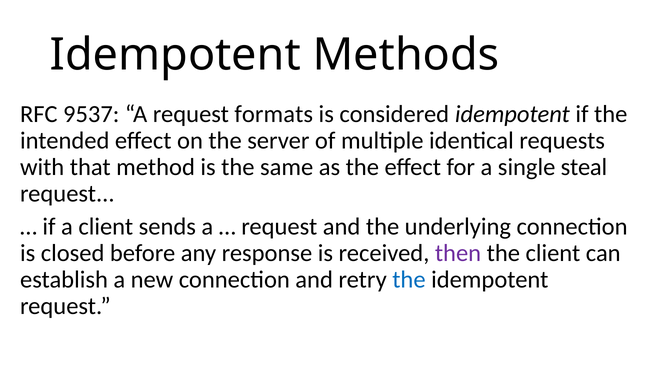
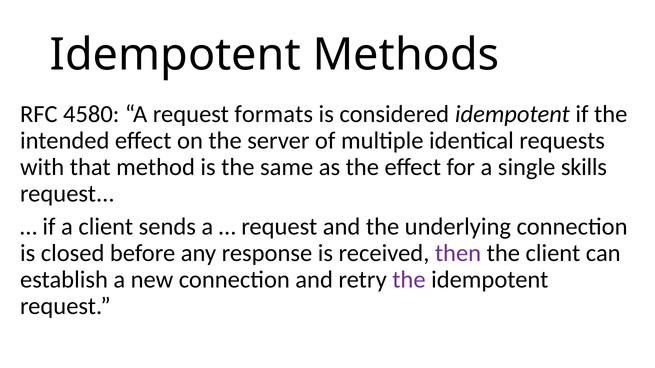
9537: 9537 -> 4580
steal: steal -> skills
the at (409, 280) colour: blue -> purple
